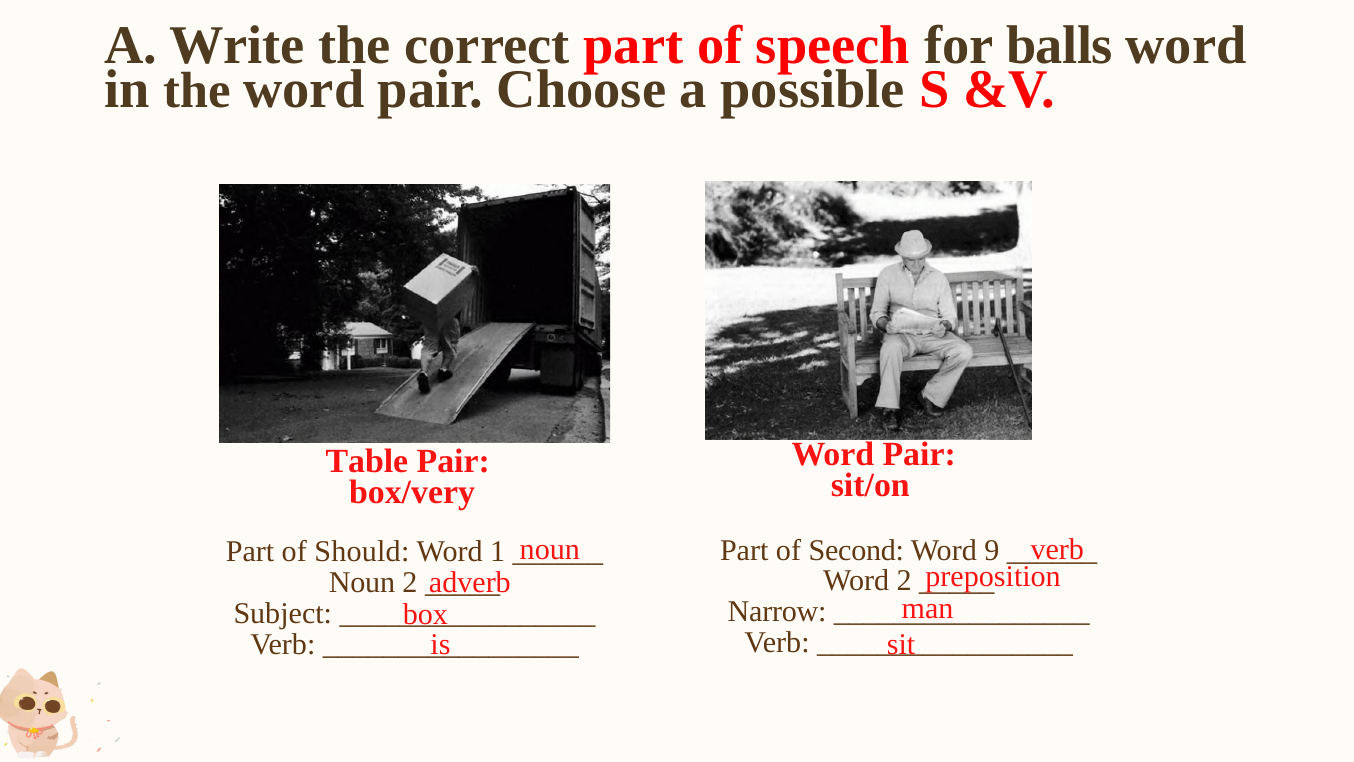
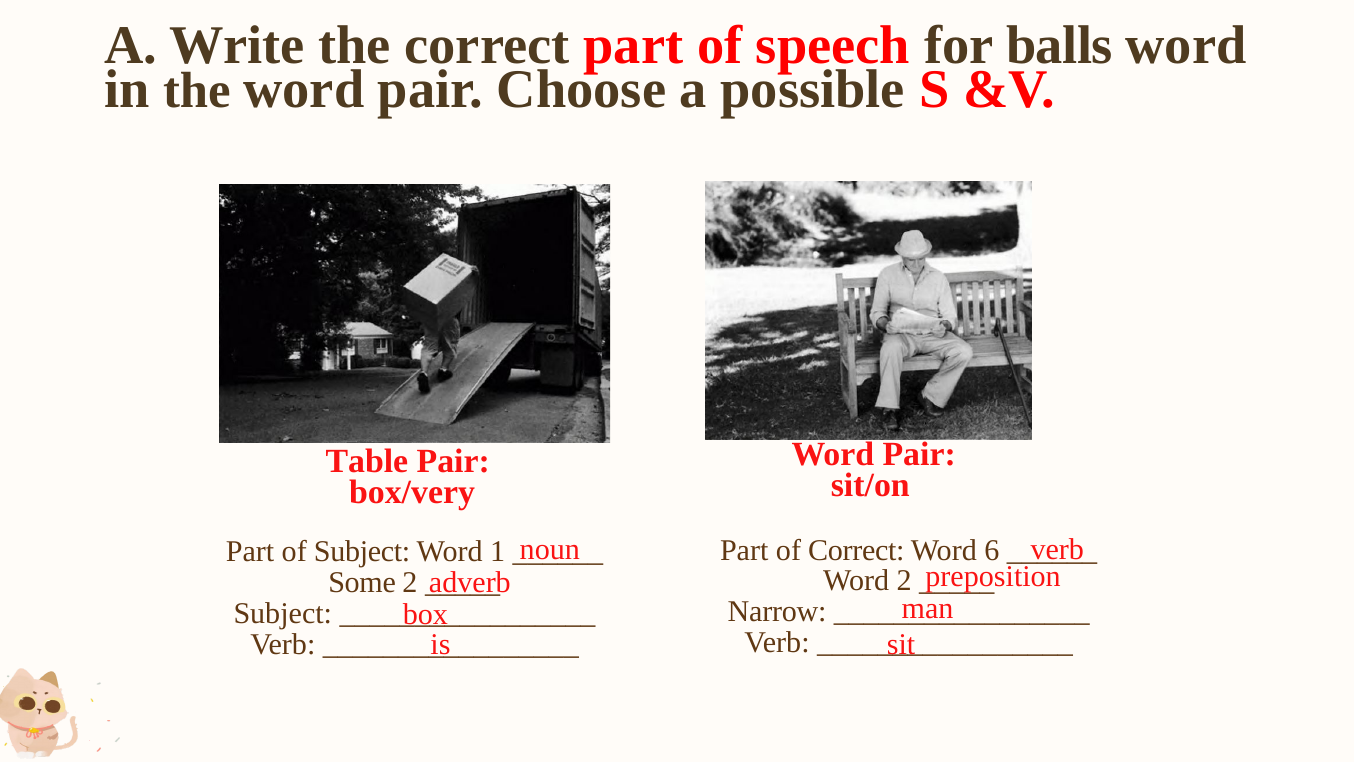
of Second: Second -> Correct
9: 9 -> 6
of Should: Should -> Subject
Noun at (362, 582): Noun -> Some
